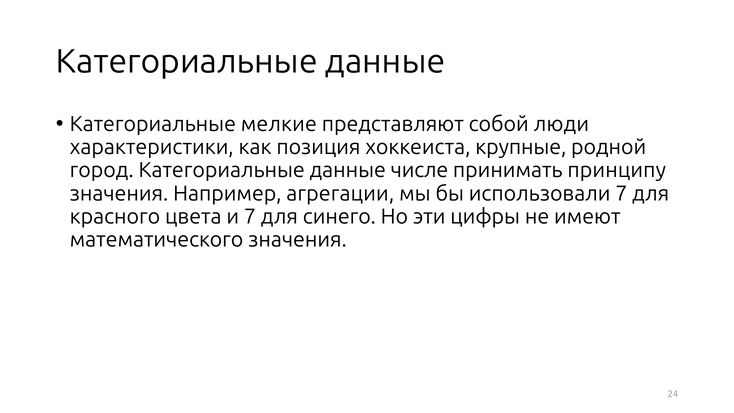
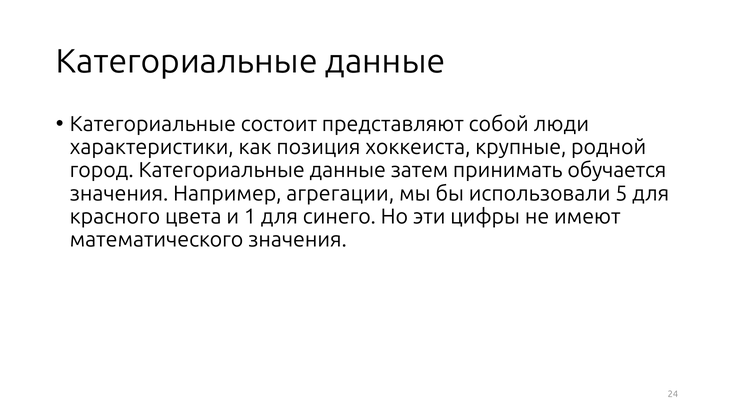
мелкие: мелкие -> состоит
числе: числе -> затем
принципу: принципу -> обучается
использовали 7: 7 -> 5
и 7: 7 -> 1
